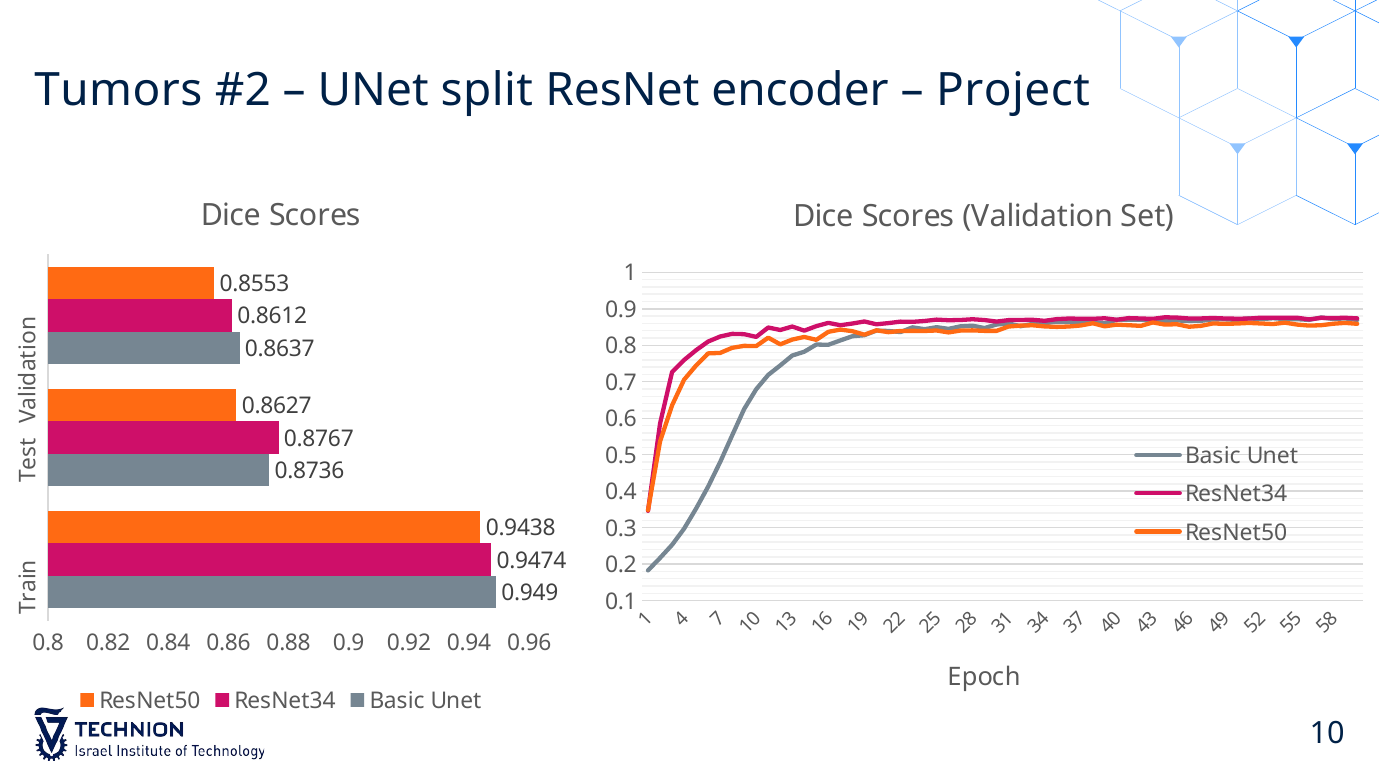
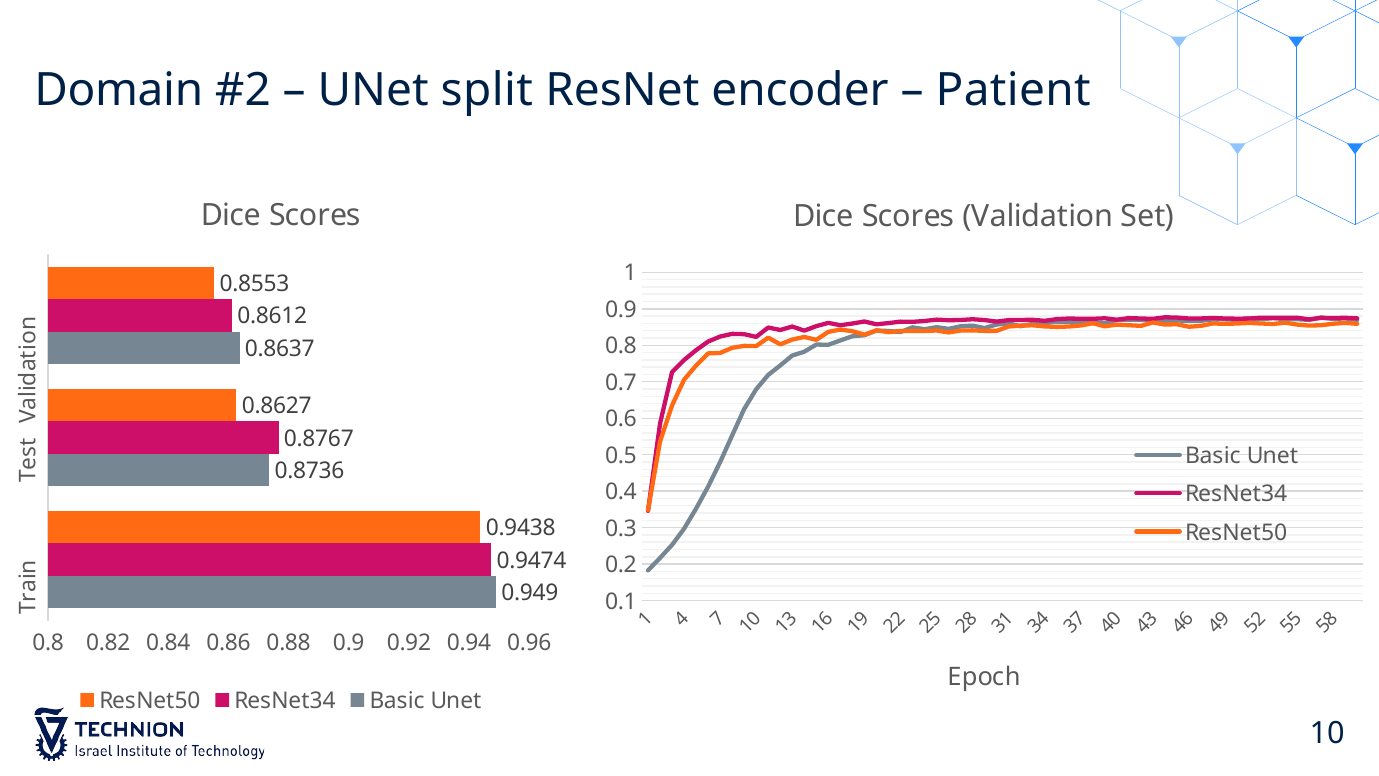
Tumors: Tumors -> Domain
Project: Project -> Patient
